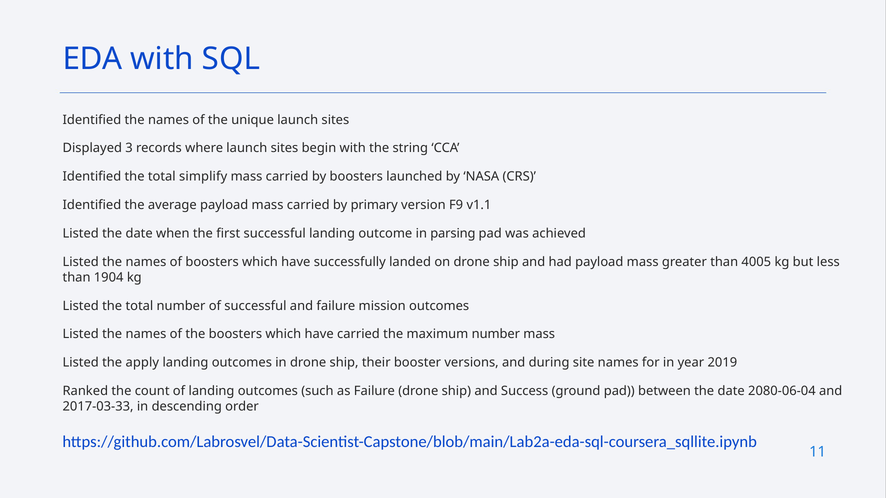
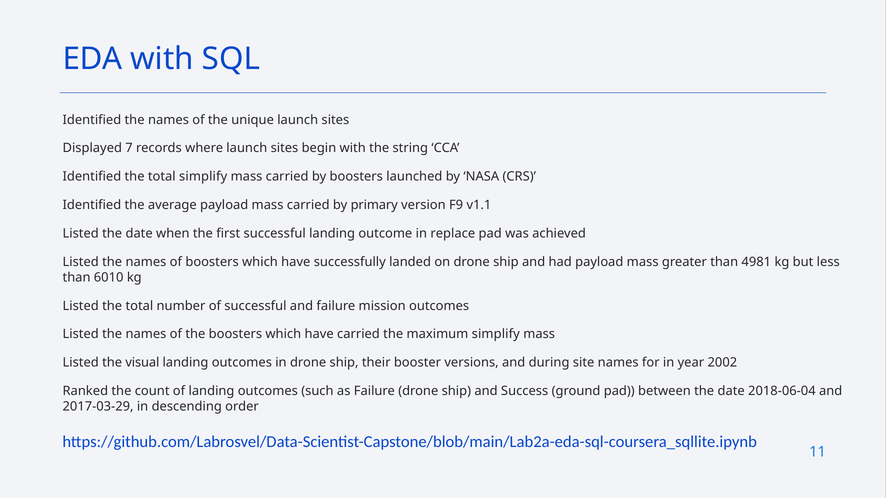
3: 3 -> 7
parsing: parsing -> replace
4005: 4005 -> 4981
1904: 1904 -> 6010
maximum number: number -> simplify
apply: apply -> visual
2019: 2019 -> 2002
2080-06-04: 2080-06-04 -> 2018-06-04
2017-03-33: 2017-03-33 -> 2017-03-29
